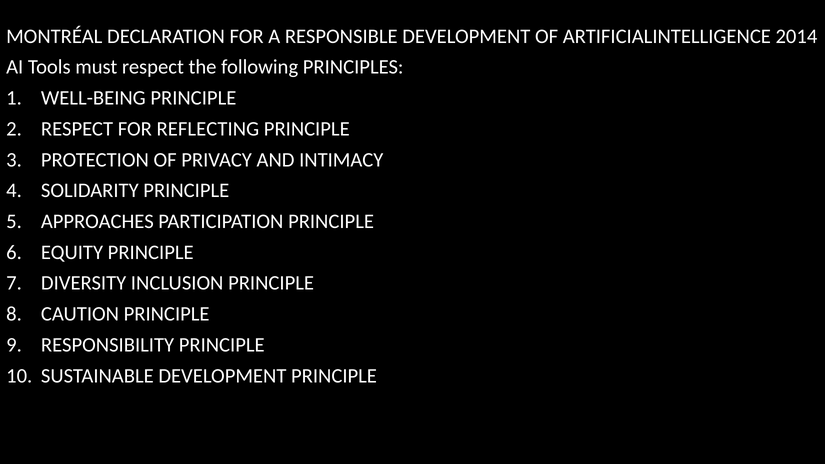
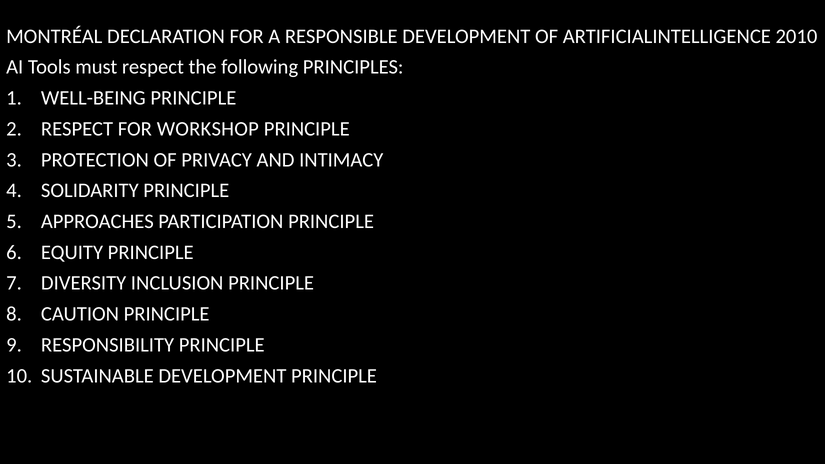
2014: 2014 -> 2010
REFLECTING: REFLECTING -> WORKSHOP
